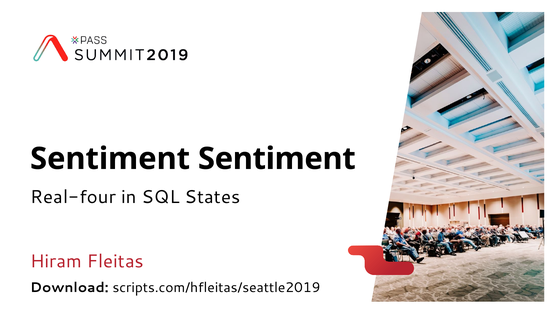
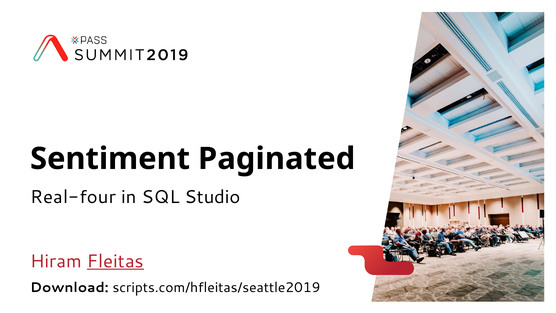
Sentiment Sentiment: Sentiment -> Paginated
States: States -> Studio
Fleitas underline: none -> present
